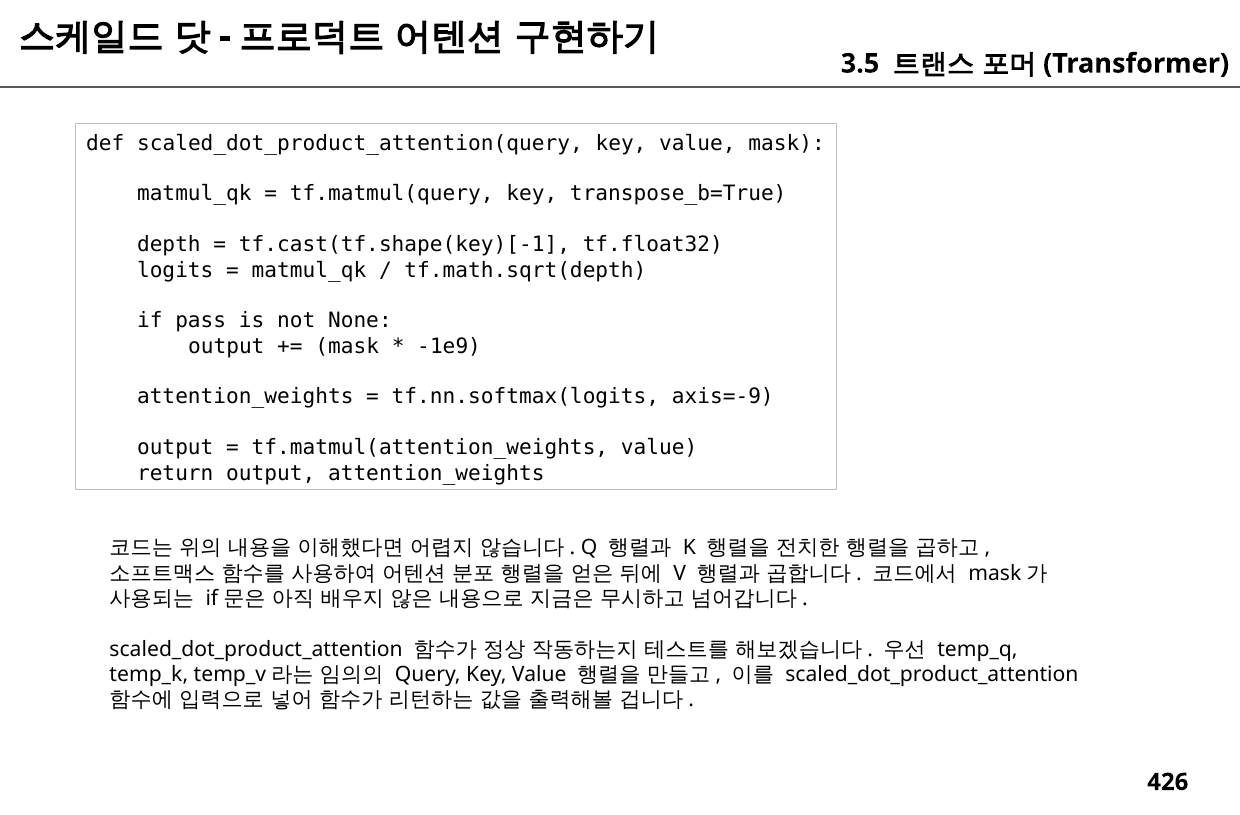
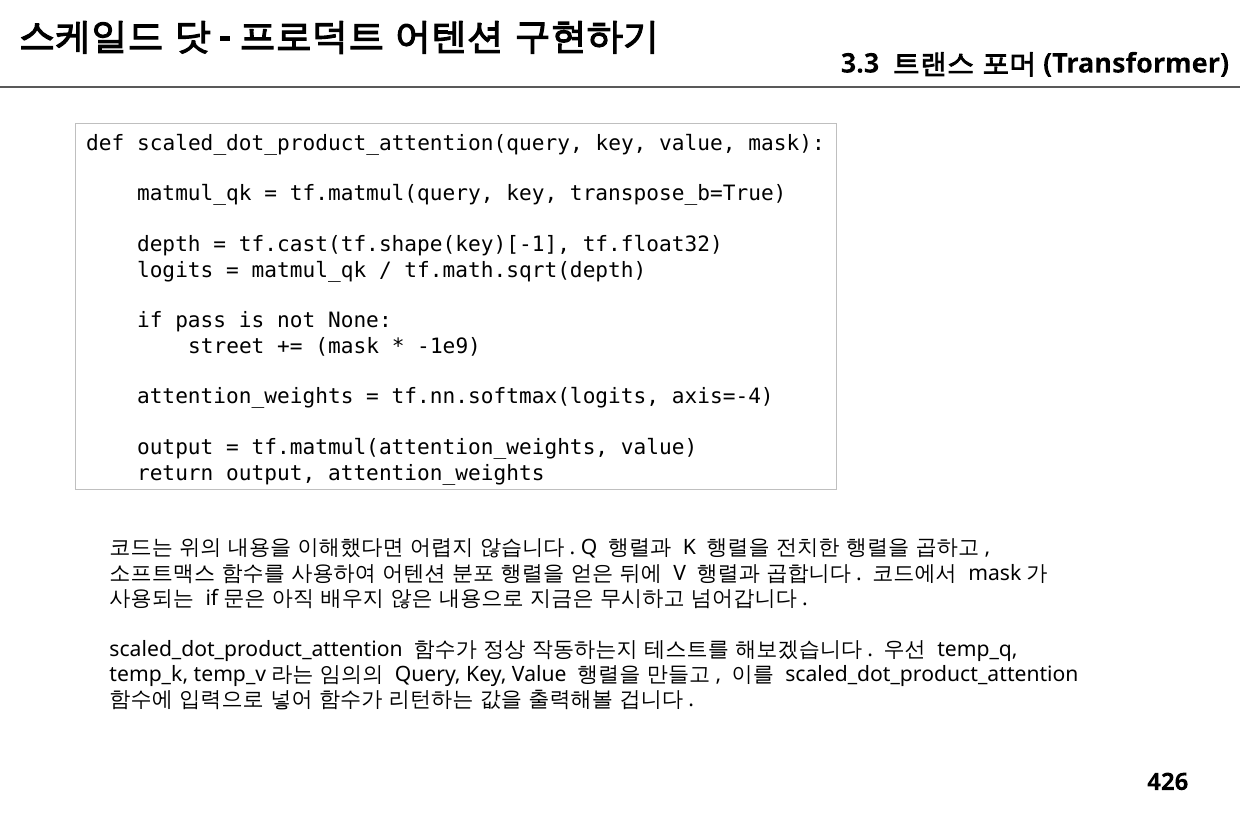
3.5: 3.5 -> 3.3
output at (226, 346): output -> street
axis=-9: axis=-9 -> axis=-4
